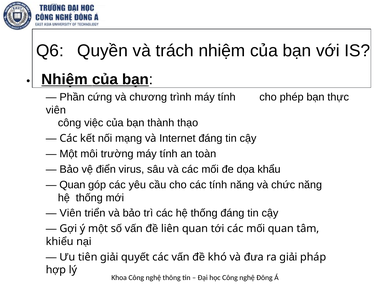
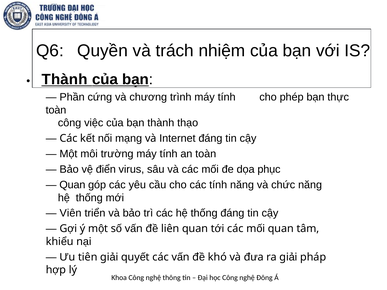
Nhiệm at (65, 79): Nhiệm -> Thành
viên at (56, 110): viên -> toàn
khẩu: khẩu -> phục
